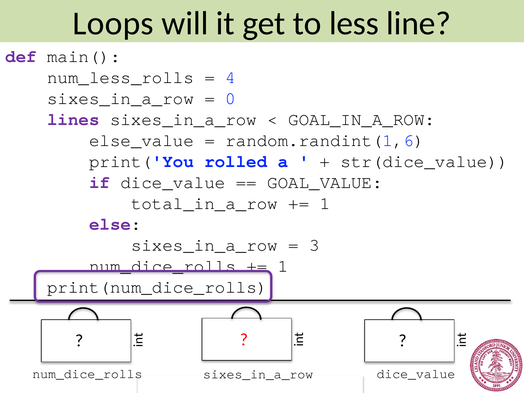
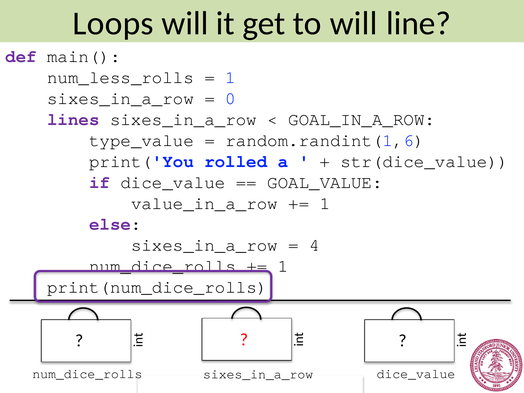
to less: less -> will
4 at (231, 77): 4 -> 1
else_value: else_value -> type_value
total_in_a_row: total_in_a_row -> value_in_a_row
3: 3 -> 4
